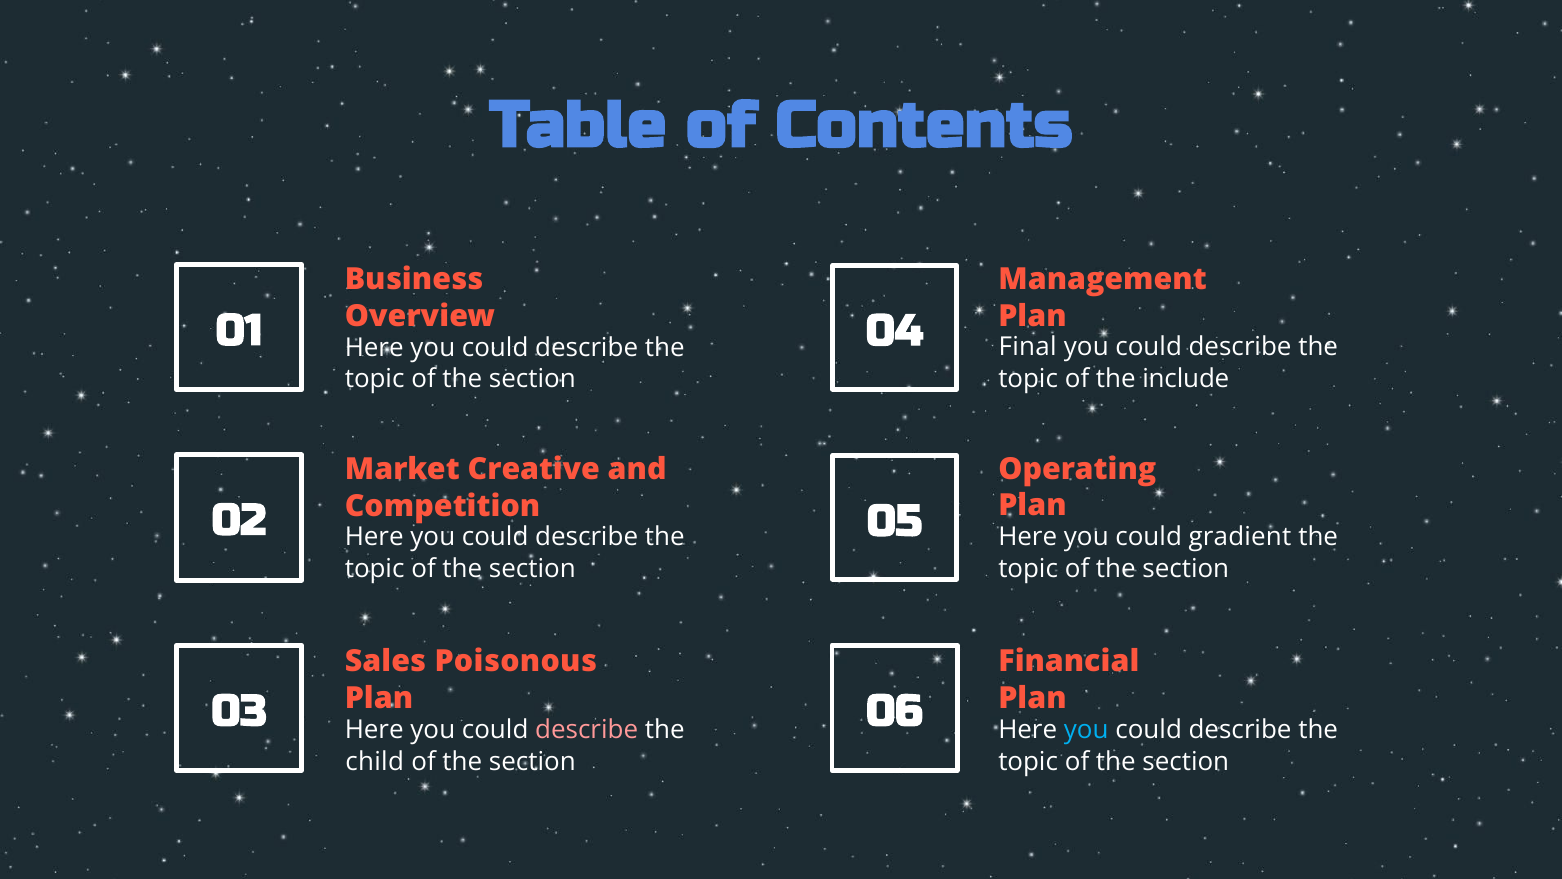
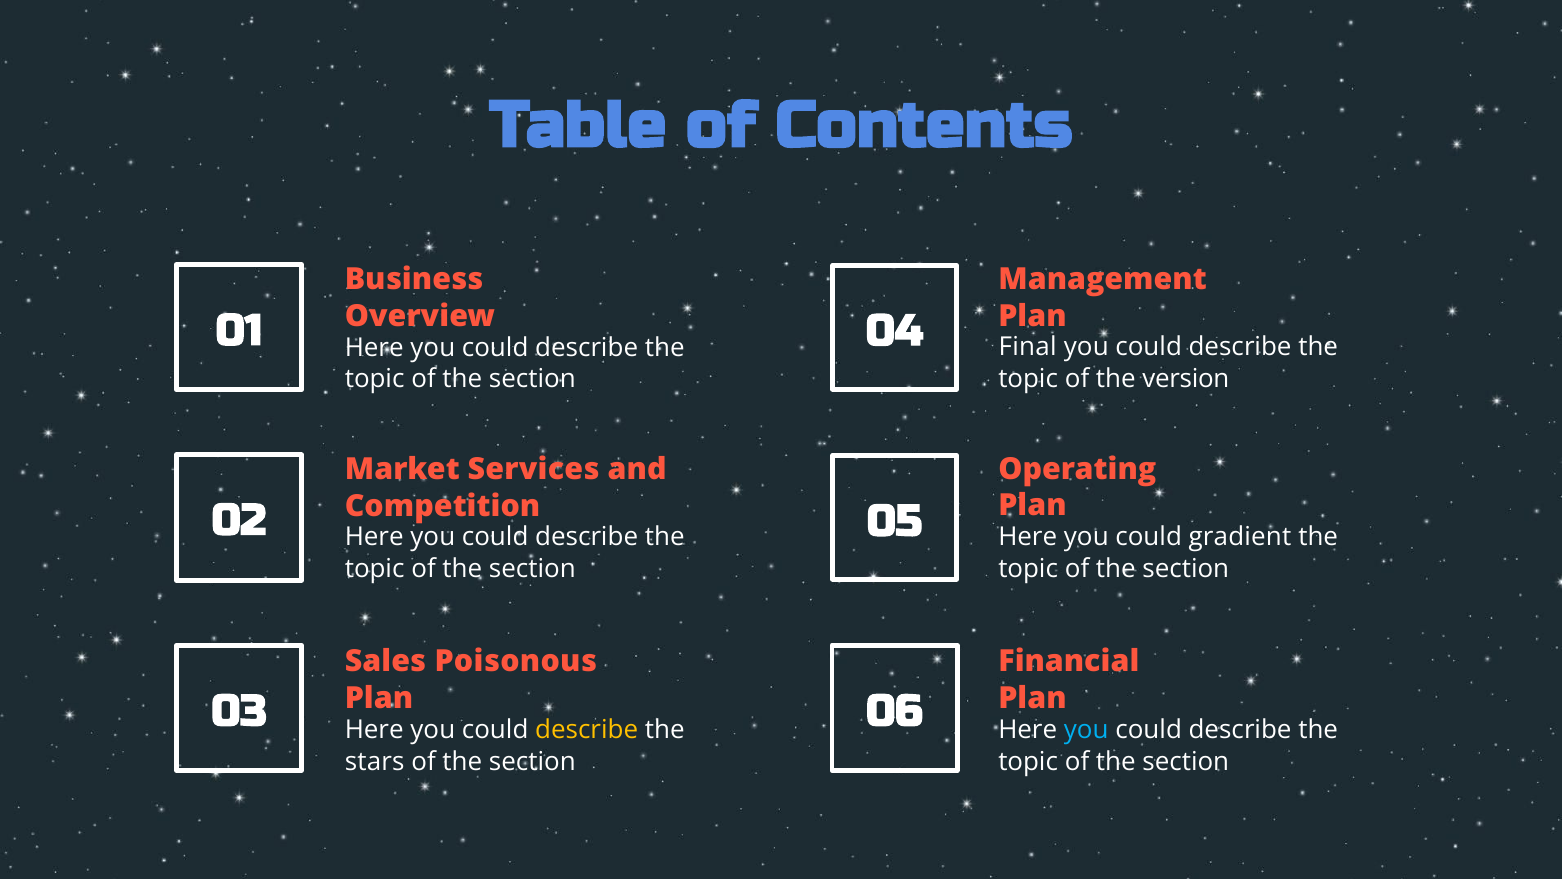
include: include -> version
Creative: Creative -> Services
describe at (587, 730) colour: pink -> yellow
child: child -> stars
